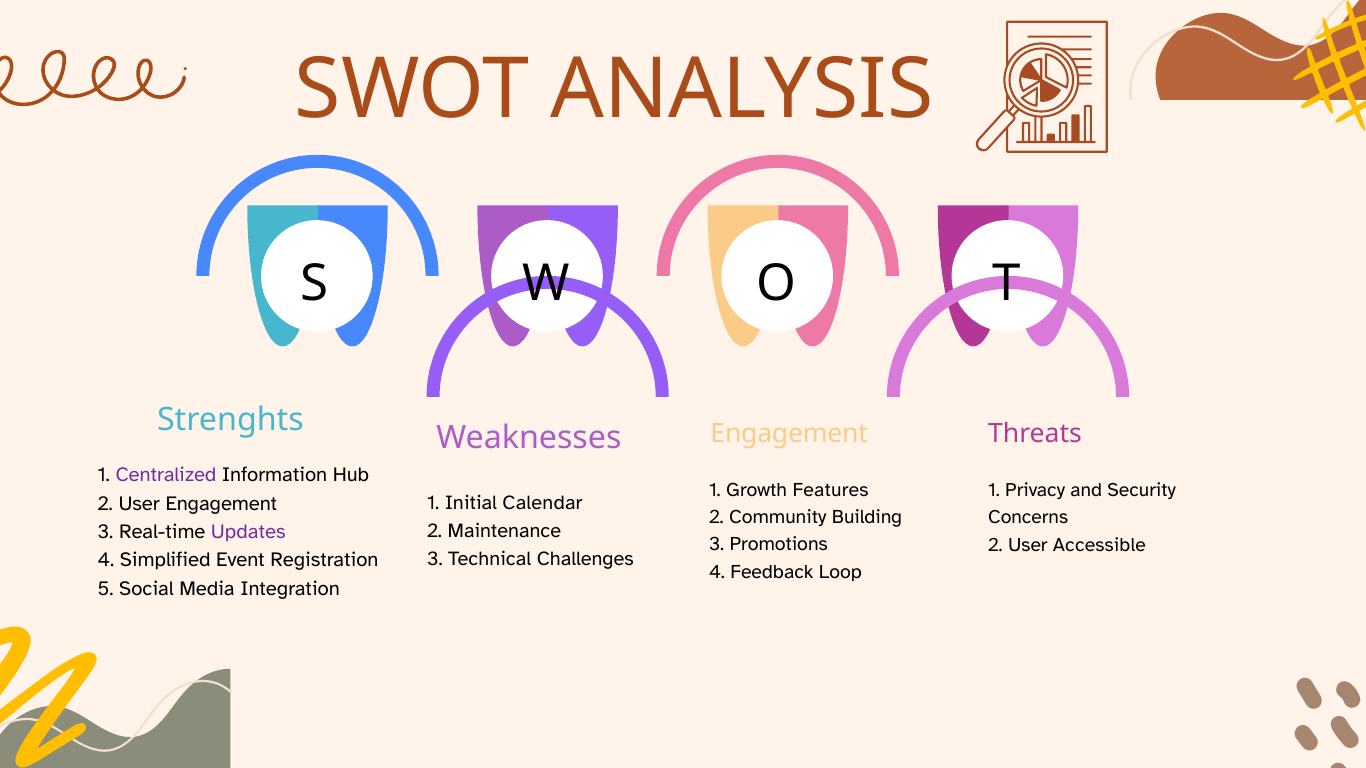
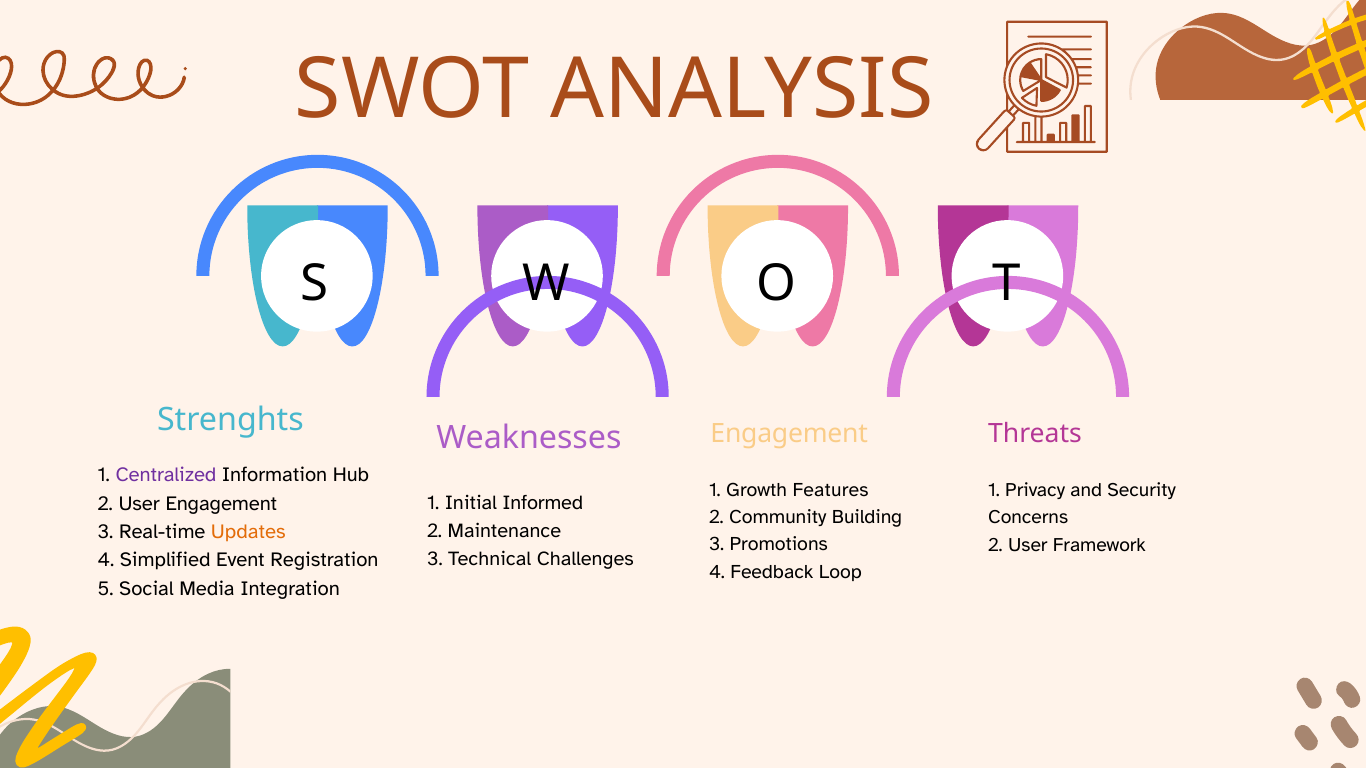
Calendar: Calendar -> Informed
Updates colour: purple -> orange
Accessible: Accessible -> Framework
